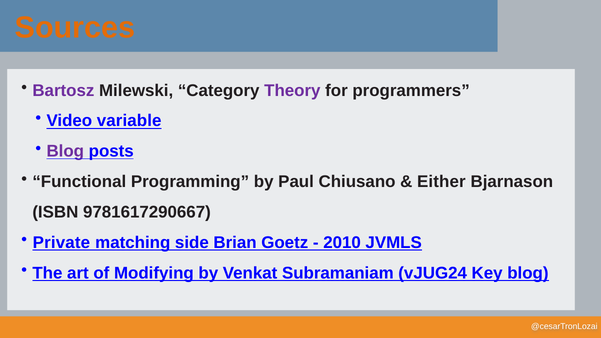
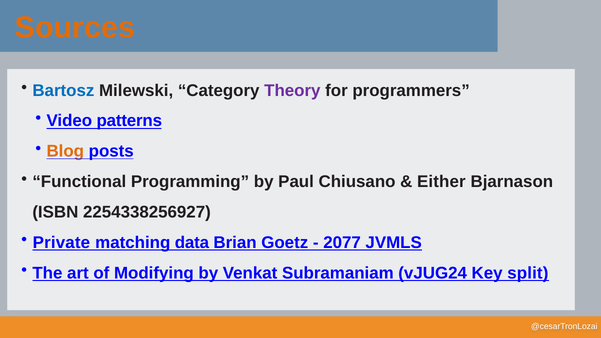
Bartosz colour: purple -> blue
variable: variable -> patterns
Blog at (65, 151) colour: purple -> orange
9781617290667: 9781617290667 -> 2254338256927
side: side -> data
2010: 2010 -> 2077
Key blog: blog -> split
